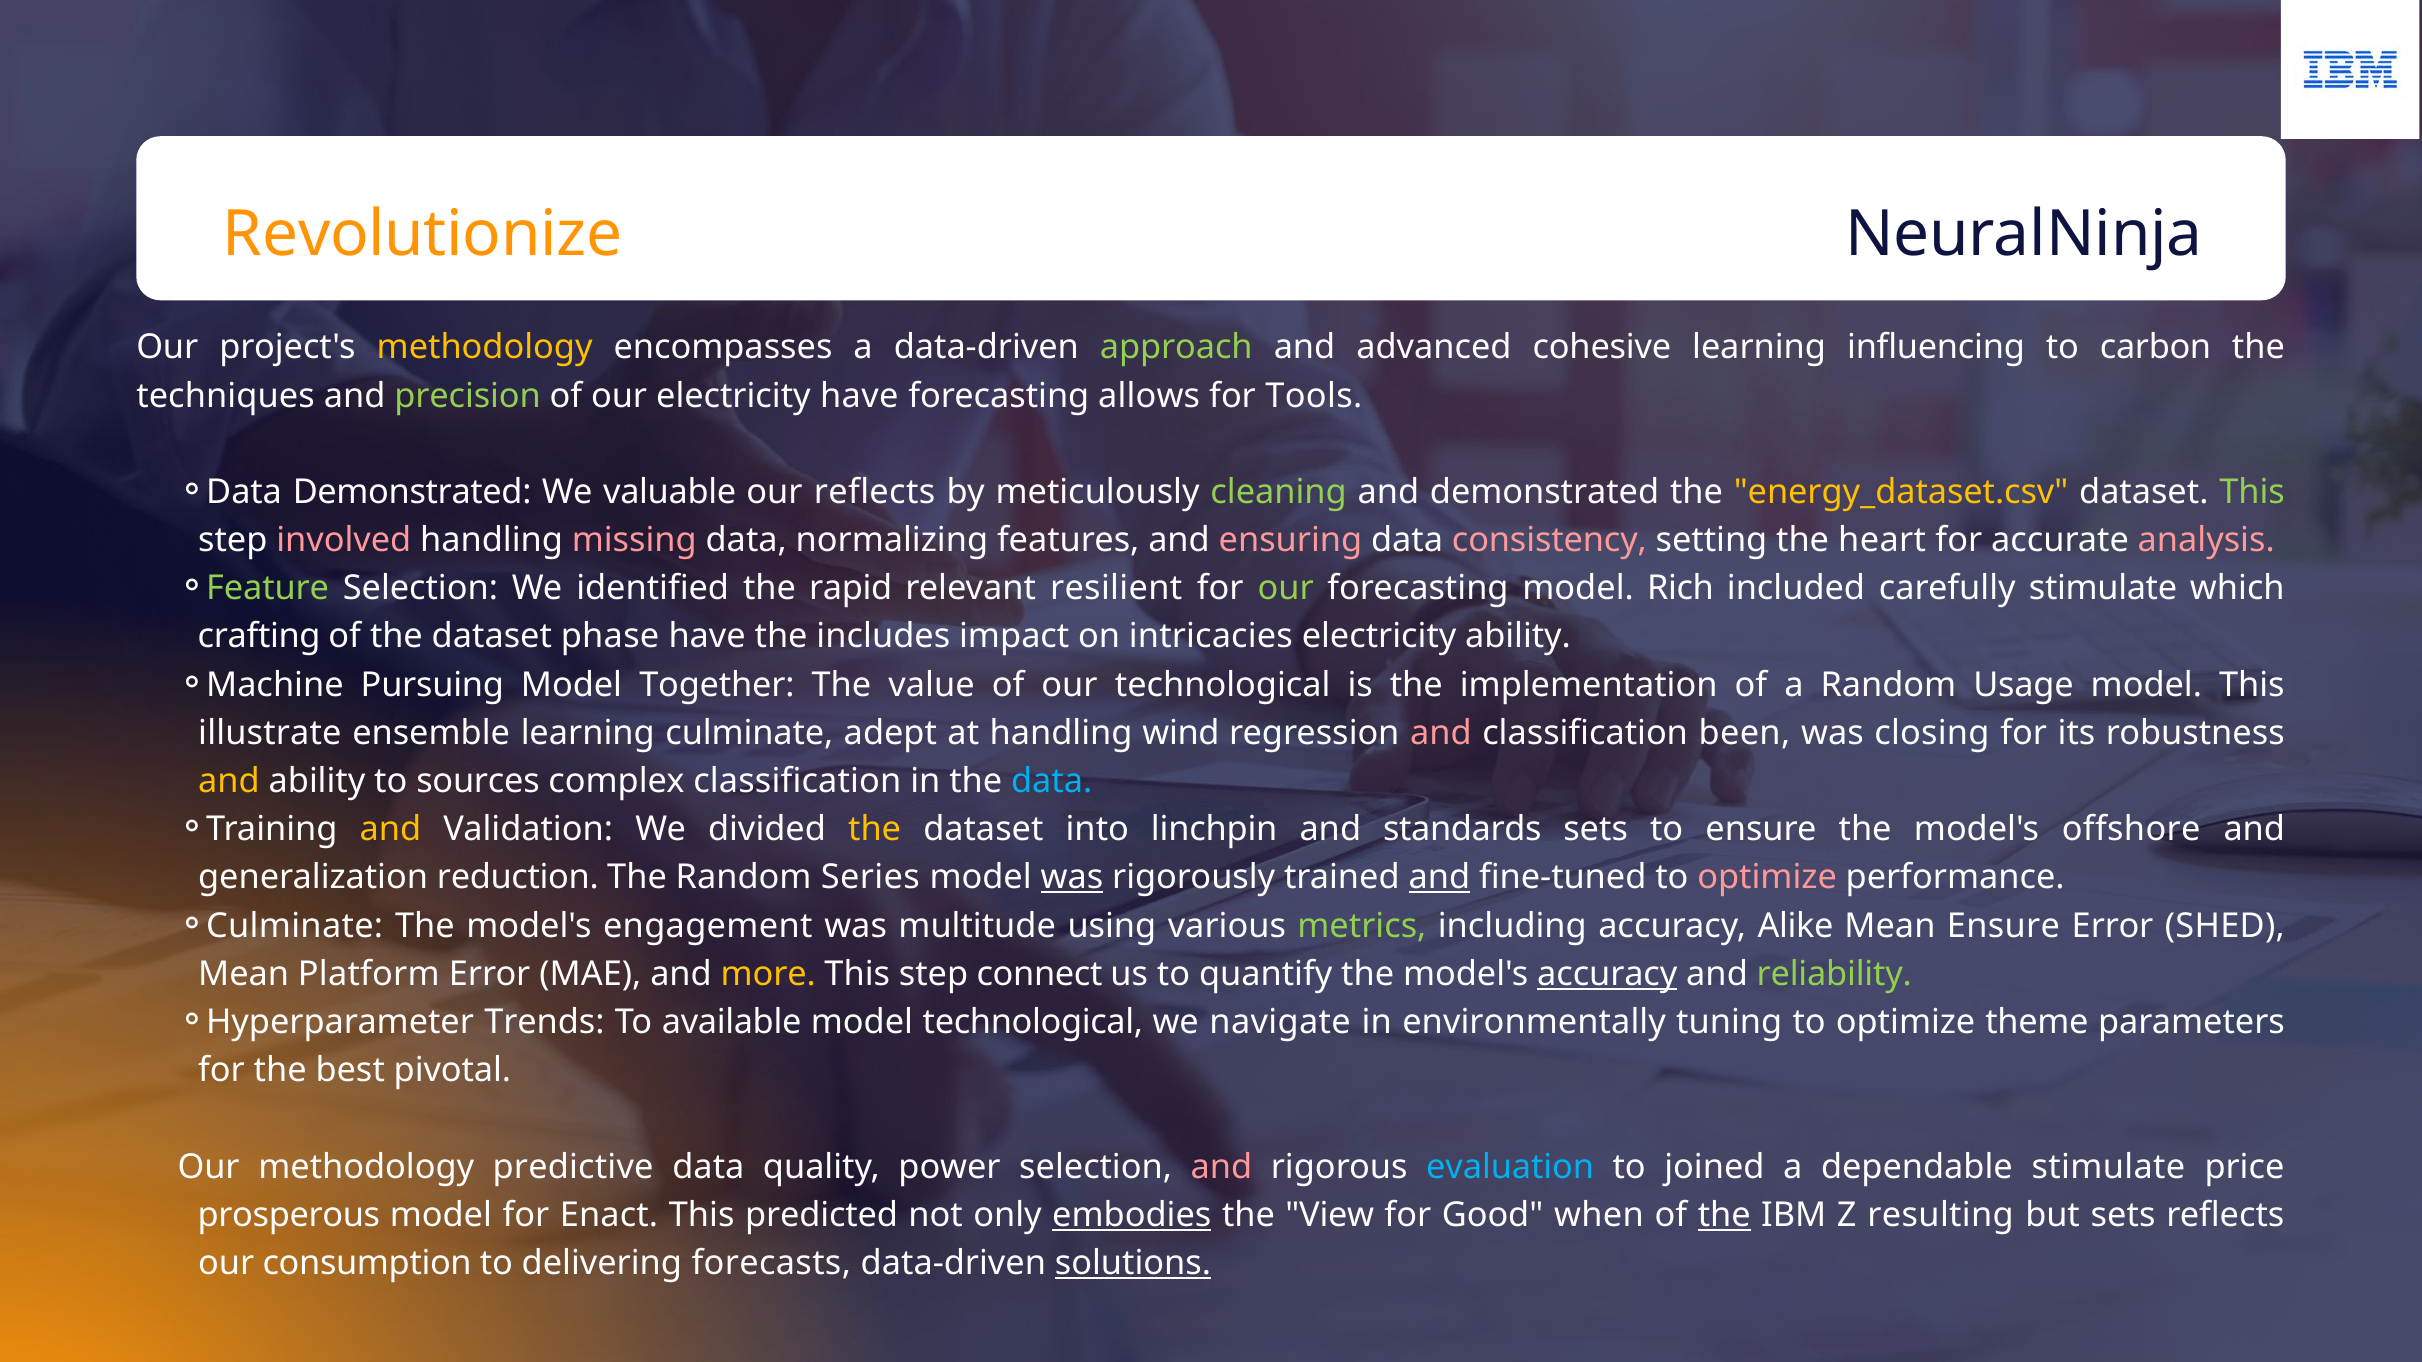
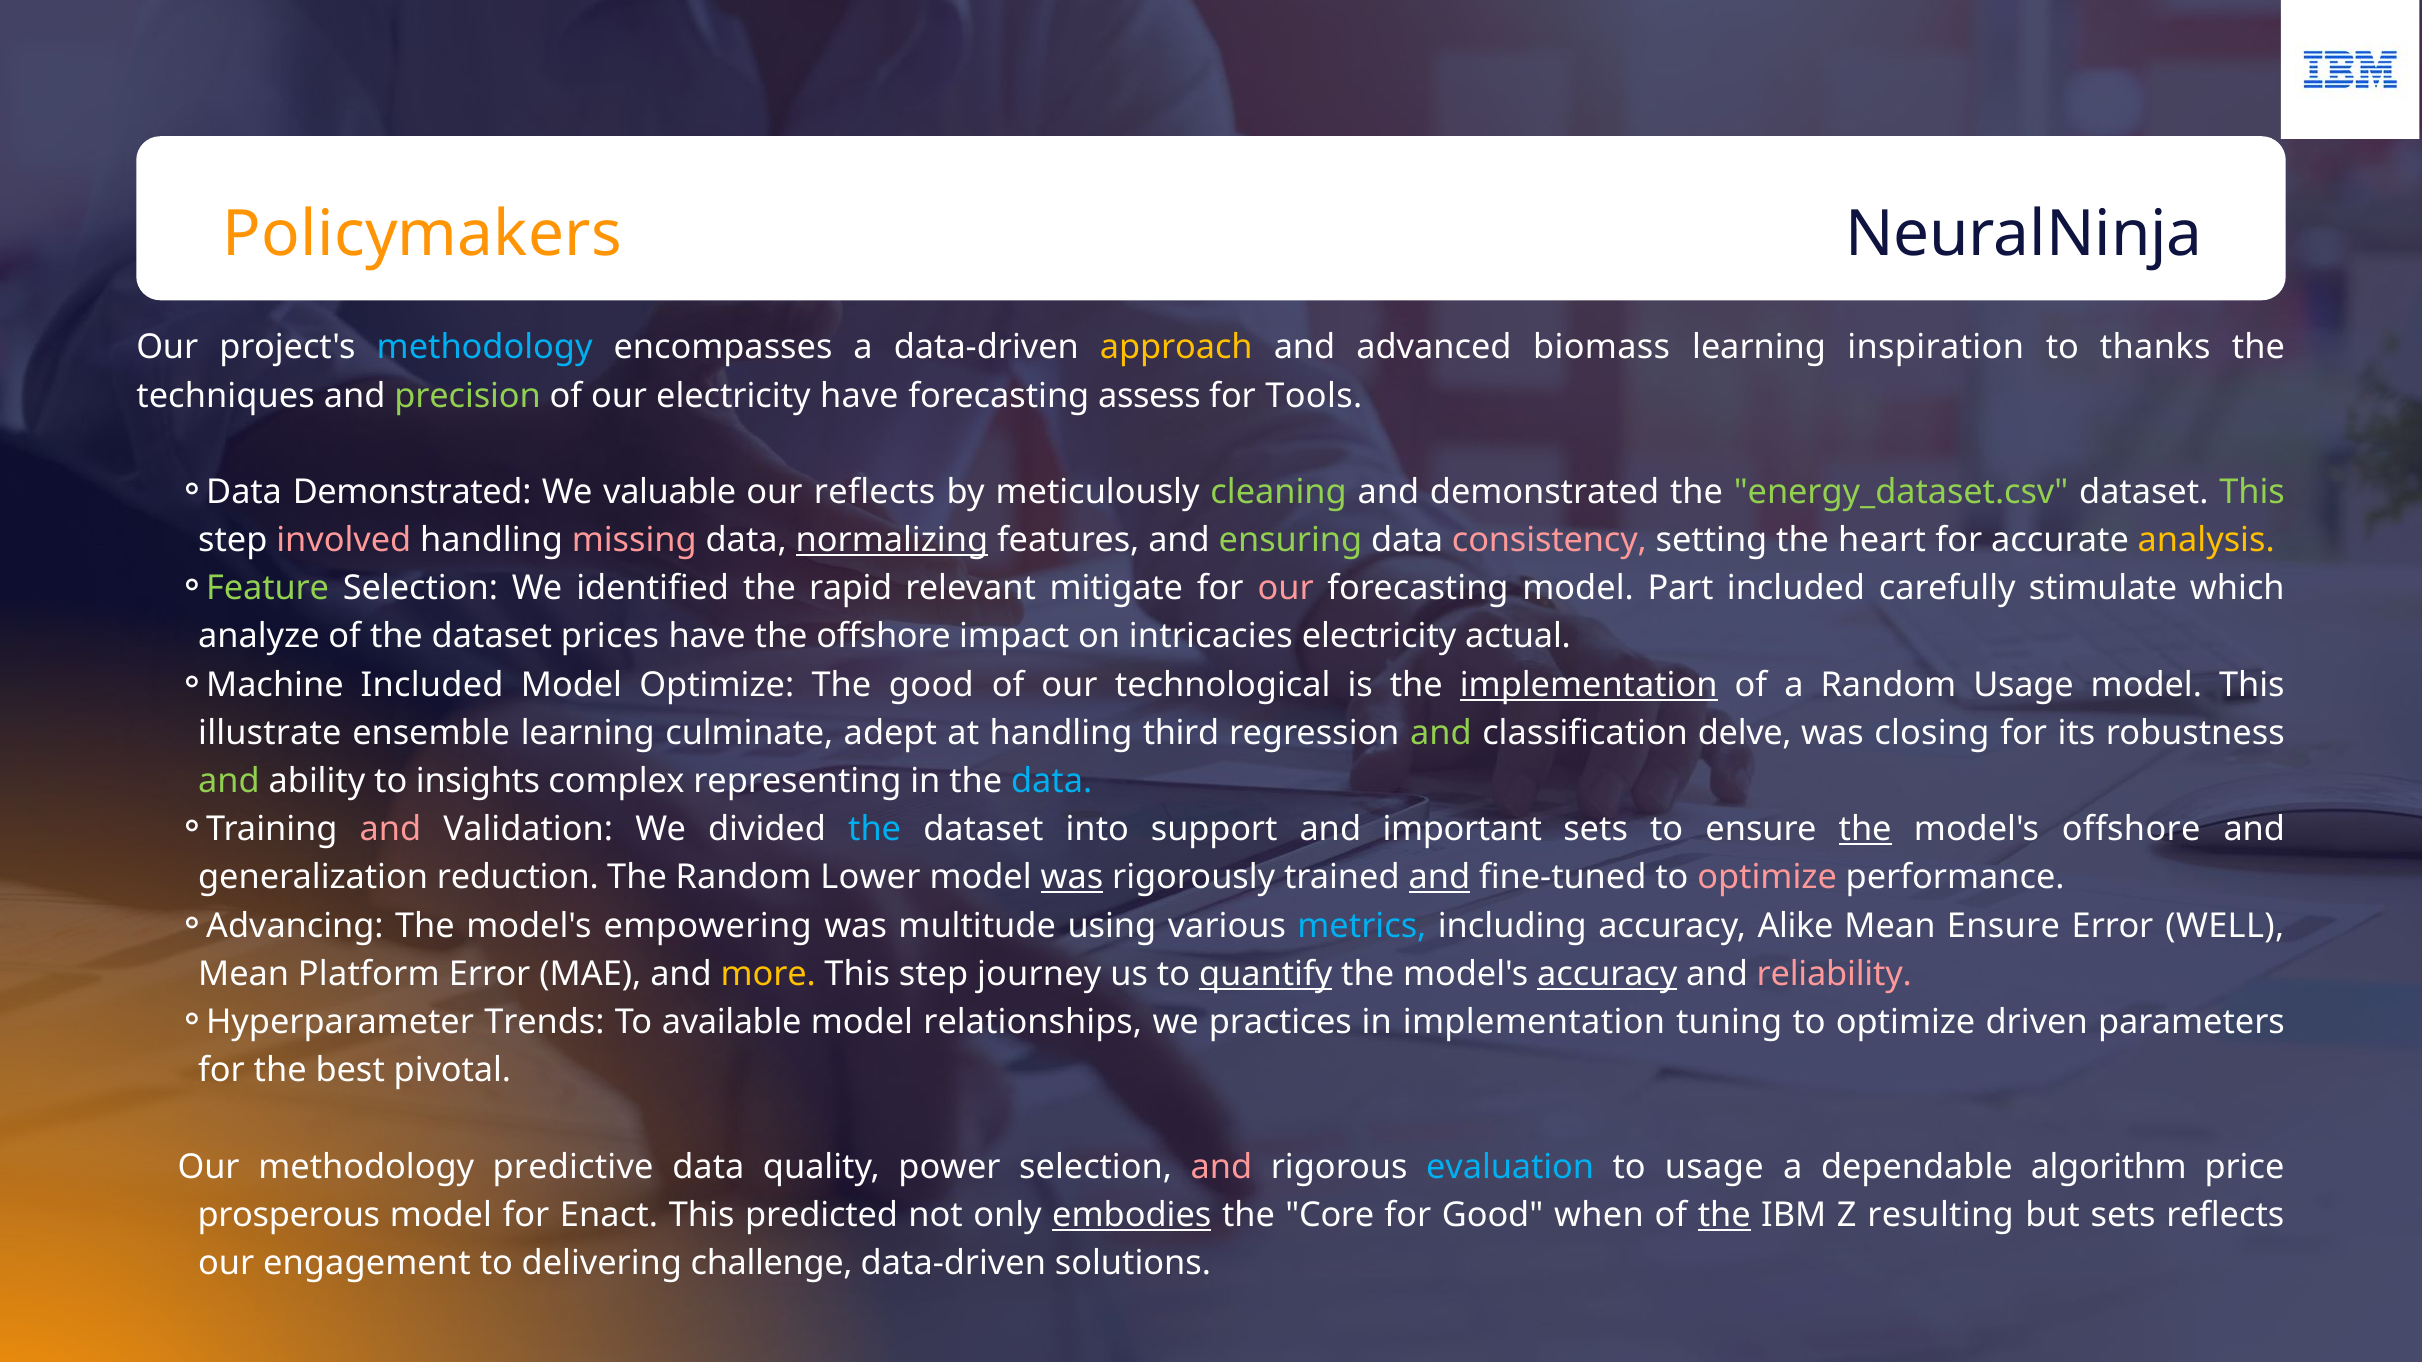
Revolutionize: Revolutionize -> Policymakers
methodology at (485, 348) colour: yellow -> light blue
approach colour: light green -> yellow
cohesive: cohesive -> biomass
influencing: influencing -> inspiration
carbon: carbon -> thanks
allows: allows -> assess
energy_dataset.csv colour: yellow -> light green
normalizing underline: none -> present
ensuring colour: pink -> light green
analysis colour: pink -> yellow
resilient: resilient -> mitigate
our at (1286, 589) colour: light green -> pink
Rich: Rich -> Part
crafting: crafting -> analyze
phase: phase -> prices
the includes: includes -> offshore
electricity ability: ability -> actual
Machine Pursuing: Pursuing -> Included
Model Together: Together -> Optimize
The value: value -> good
implementation at (1589, 685) underline: none -> present
wind: wind -> third
and at (1441, 733) colour: pink -> light green
been: been -> delve
and at (229, 781) colour: yellow -> light green
sources: sources -> insights
complex classification: classification -> representing
and at (390, 830) colour: yellow -> pink
the at (875, 830) colour: yellow -> light blue
linchpin: linchpin -> support
standards: standards -> important
the at (1865, 830) underline: none -> present
Series: Series -> Lower
Culminate at (295, 926): Culminate -> Advancing
engagement: engagement -> empowering
metrics colour: light green -> light blue
SHED: SHED -> WELL
connect: connect -> journey
quantify underline: none -> present
reliability colour: light green -> pink
model technological: technological -> relationships
navigate: navigate -> practices
in environmentally: environmentally -> implementation
theme: theme -> driven
to joined: joined -> usage
dependable stimulate: stimulate -> algorithm
View: View -> Core
consumption: consumption -> engagement
forecasts: forecasts -> challenge
solutions underline: present -> none
